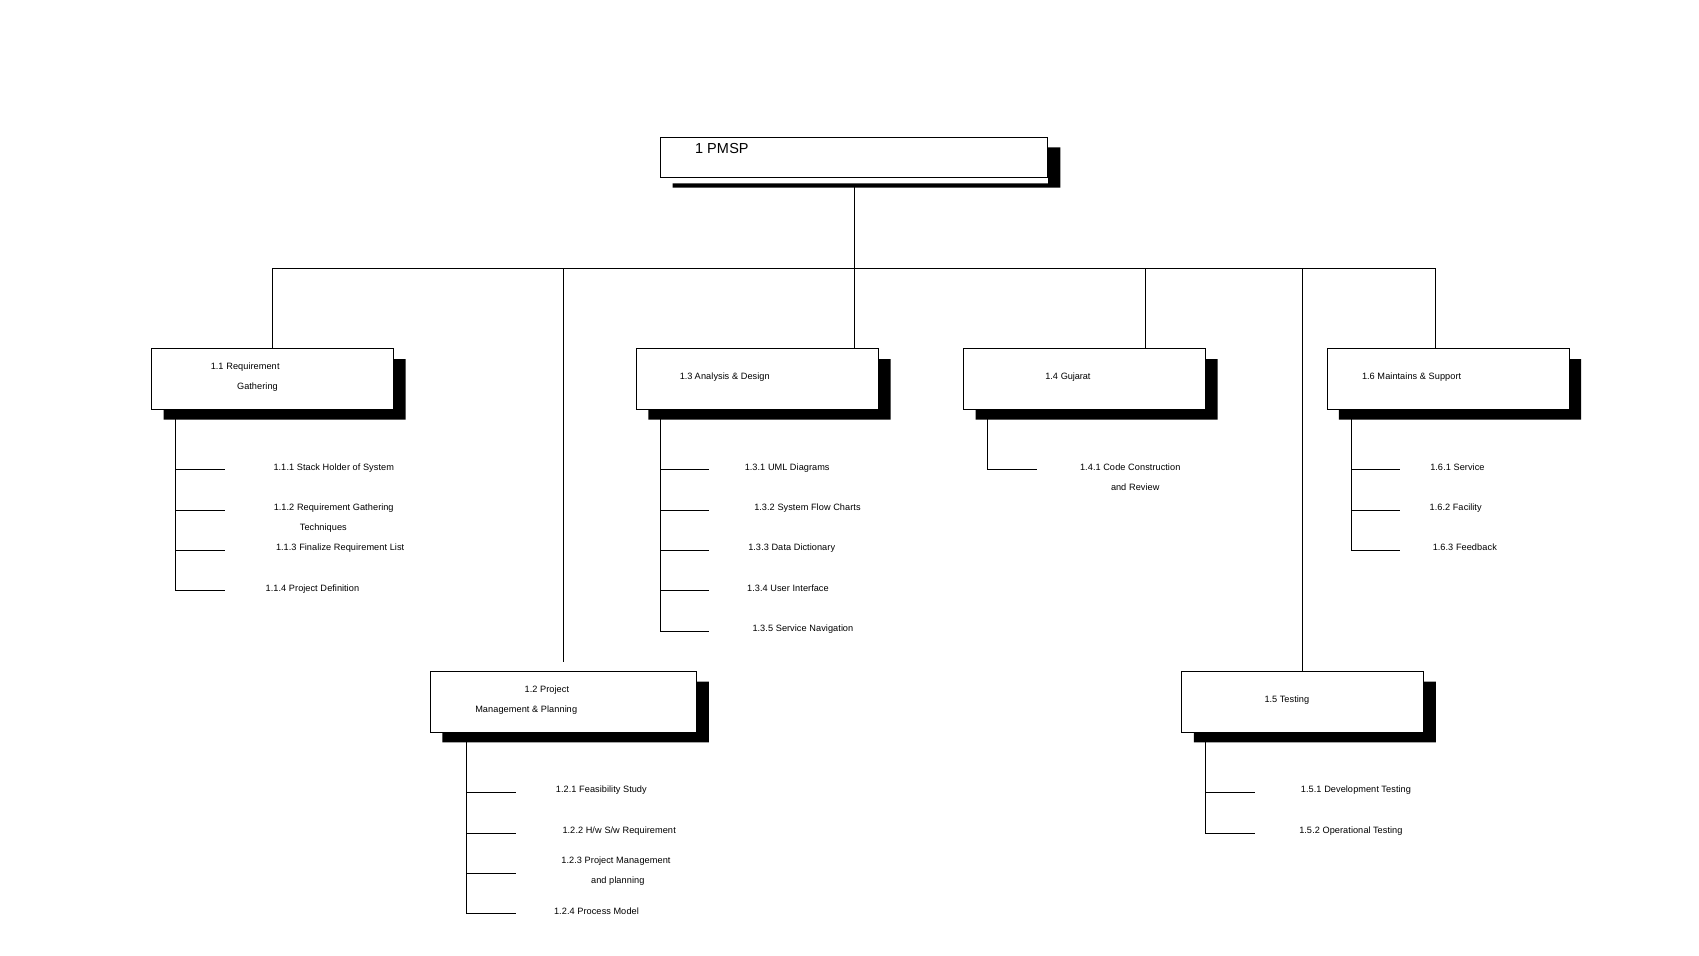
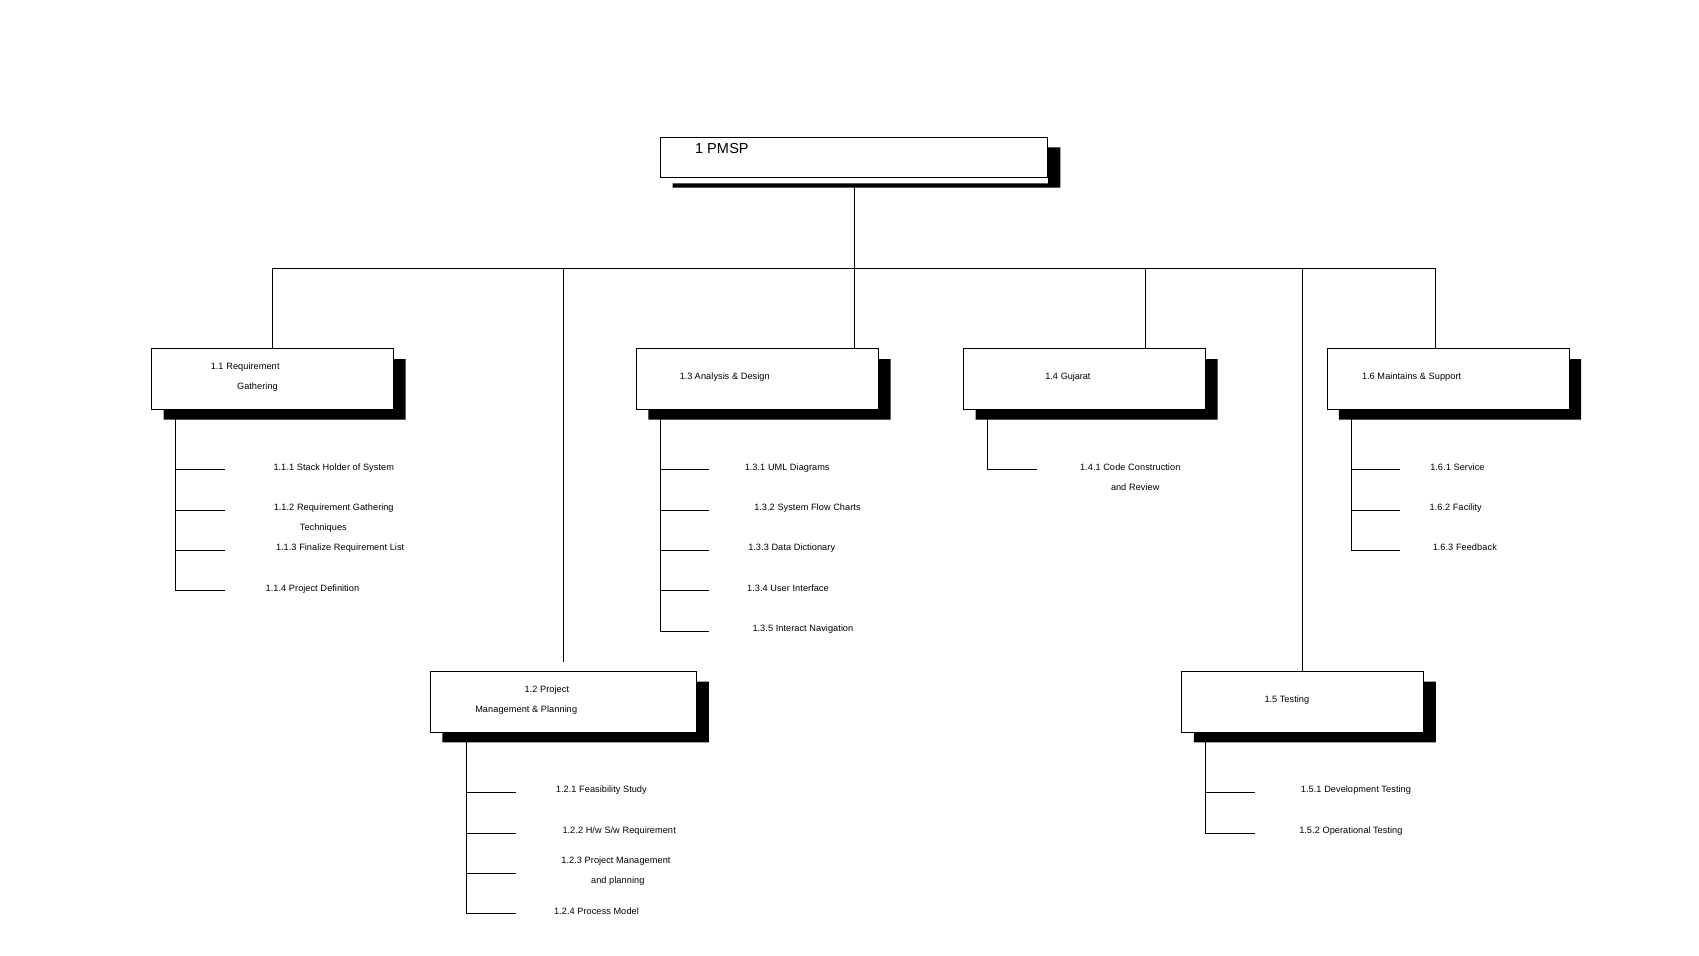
1.3.5 Service: Service -> Interact
